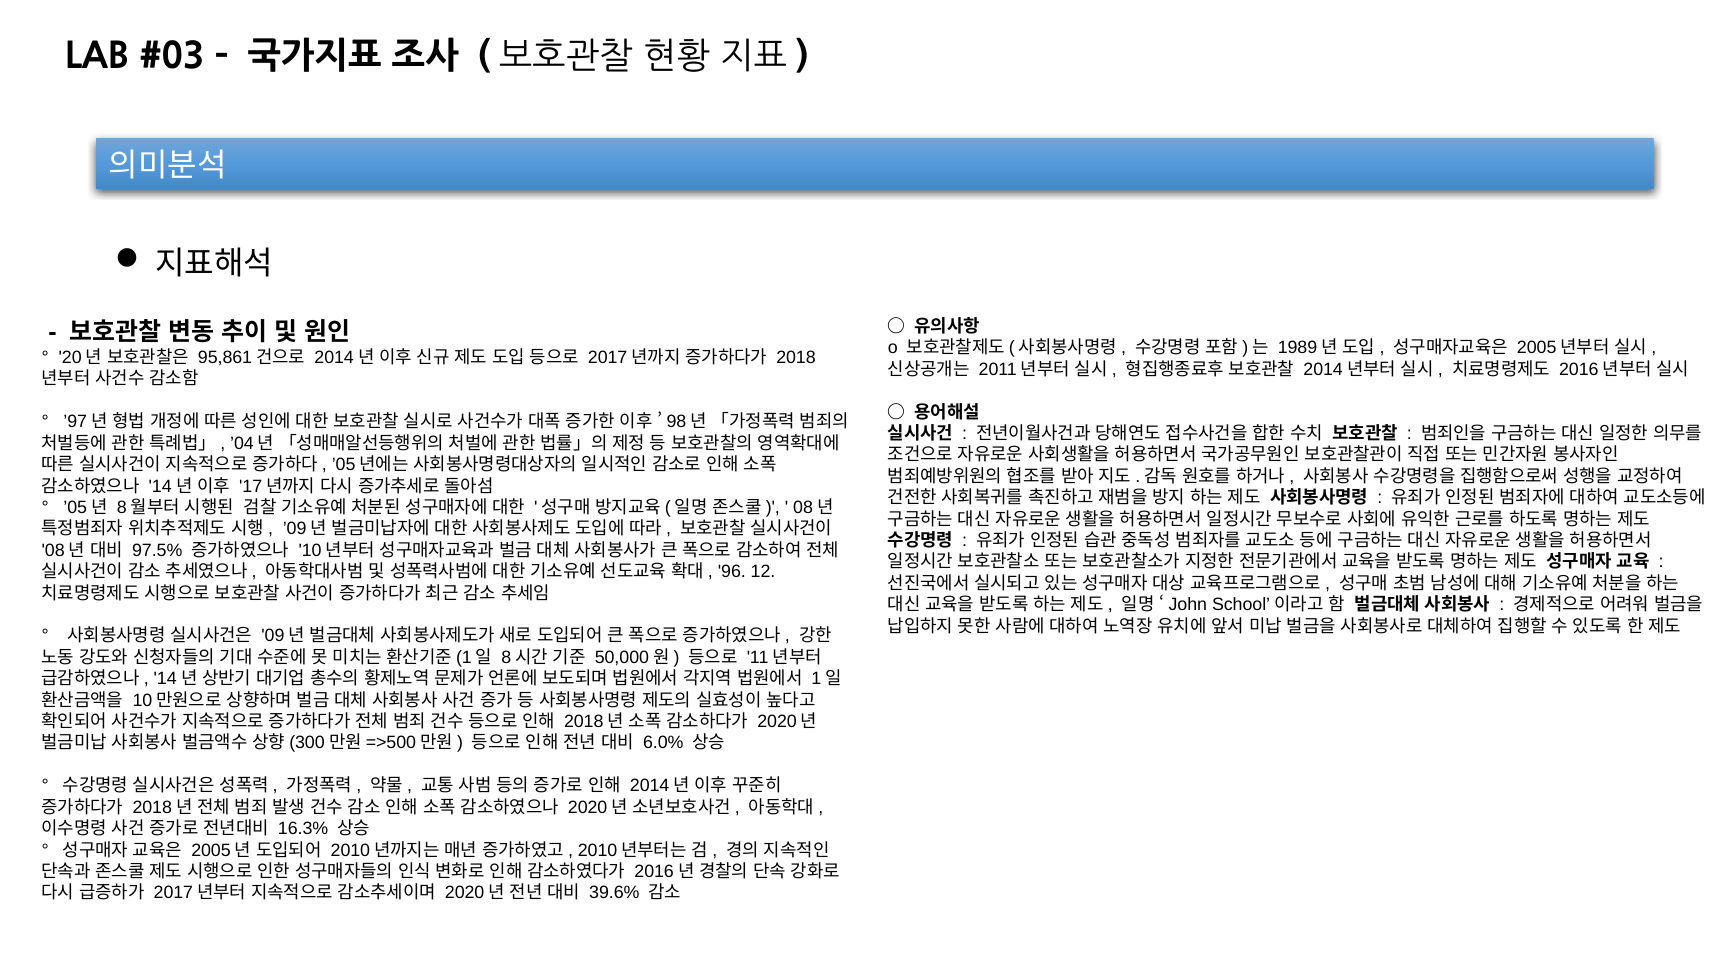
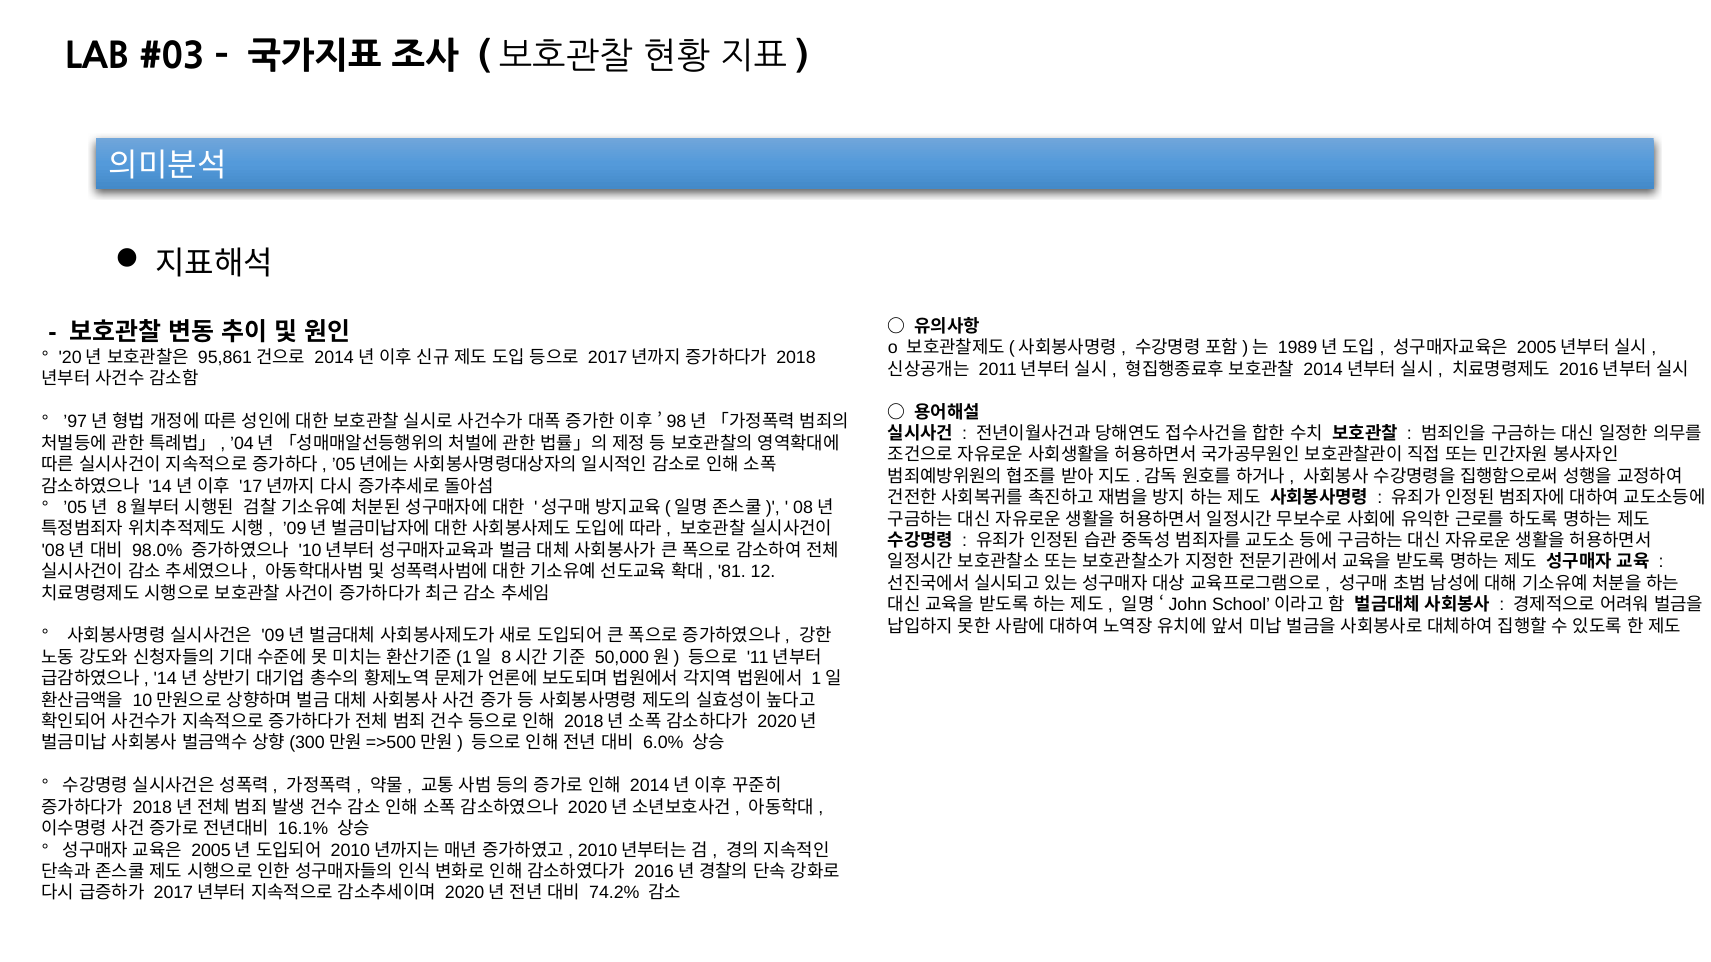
97.5%: 97.5% -> 98.0%
96: 96 -> 81
16.3%: 16.3% -> 16.1%
39.6%: 39.6% -> 74.2%
